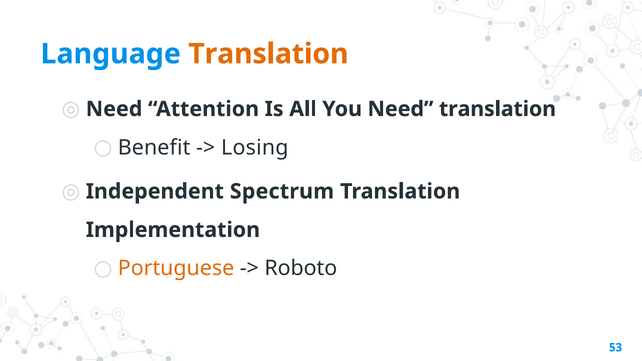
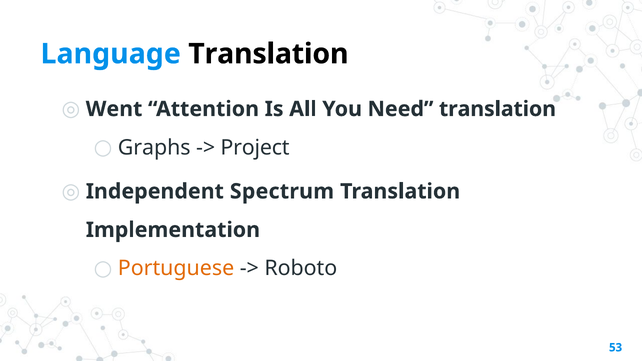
Translation at (268, 54) colour: orange -> black
Need at (114, 109): Need -> Went
Benefit: Benefit -> Graphs
Losing: Losing -> Project
